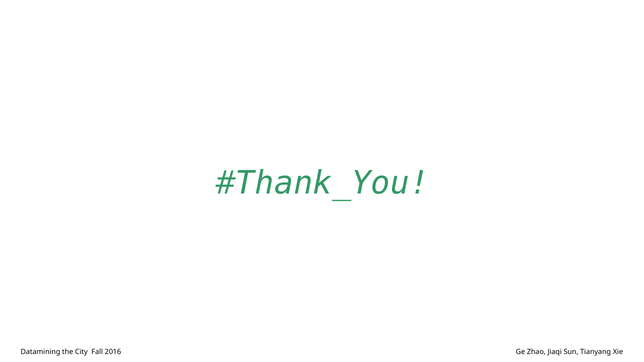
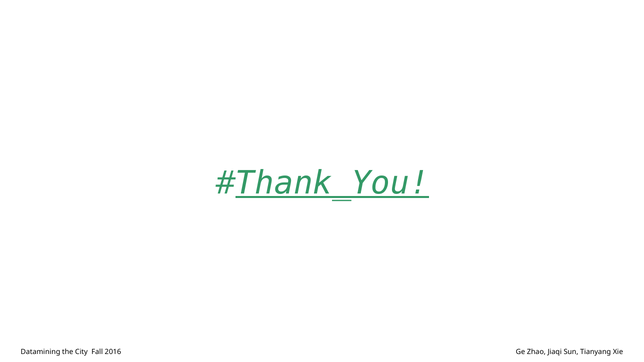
Thank_You underline: none -> present
